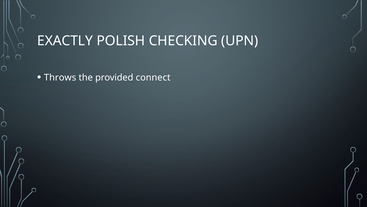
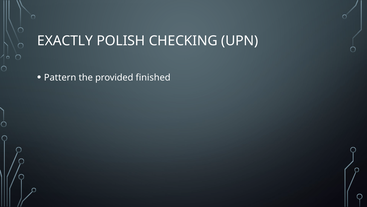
Throws: Throws -> Pattern
connect: connect -> finished
